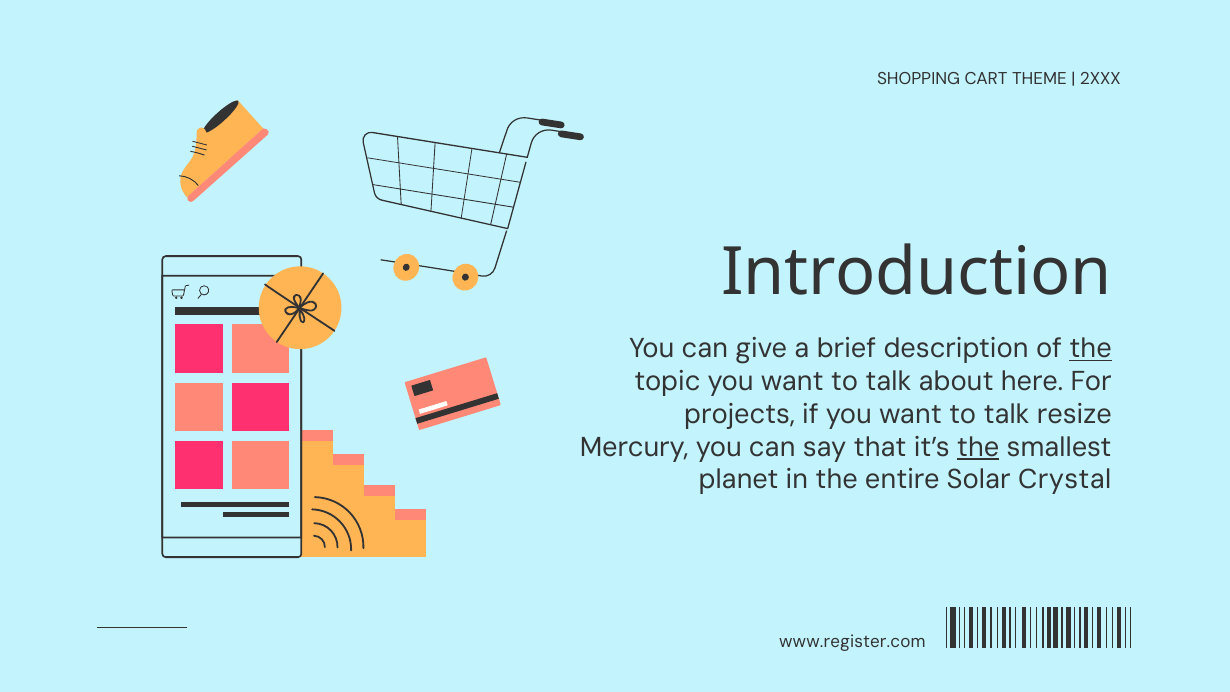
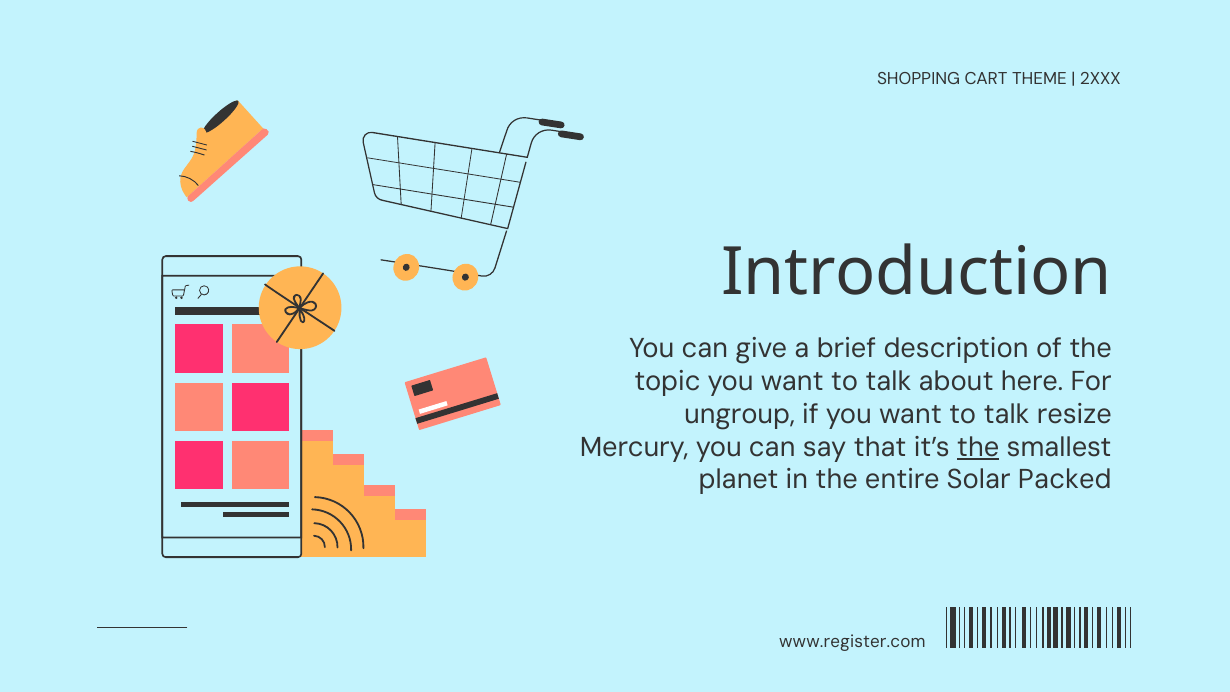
the at (1091, 349) underline: present -> none
projects: projects -> ungroup
Crystal: Crystal -> Packed
